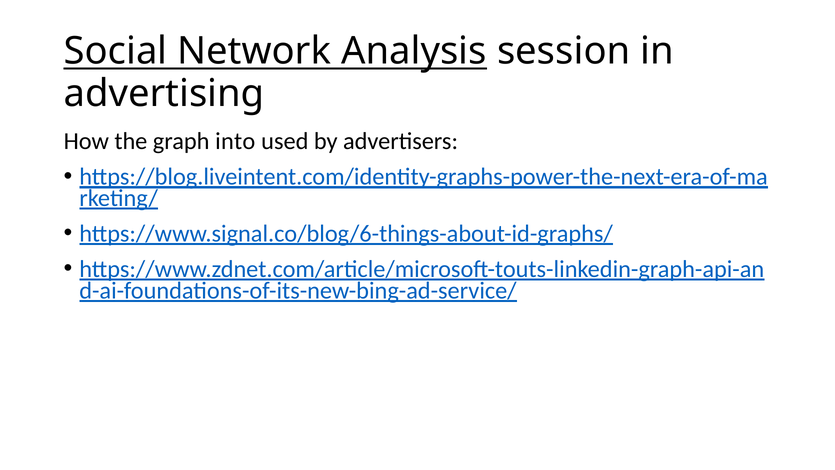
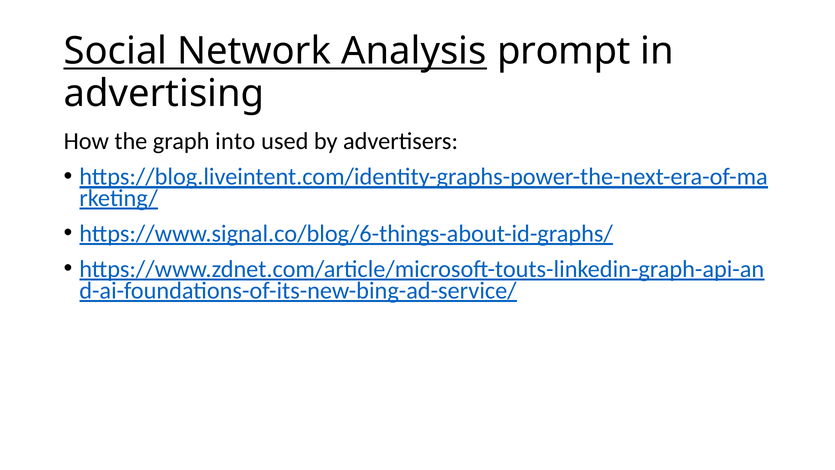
session: session -> prompt
